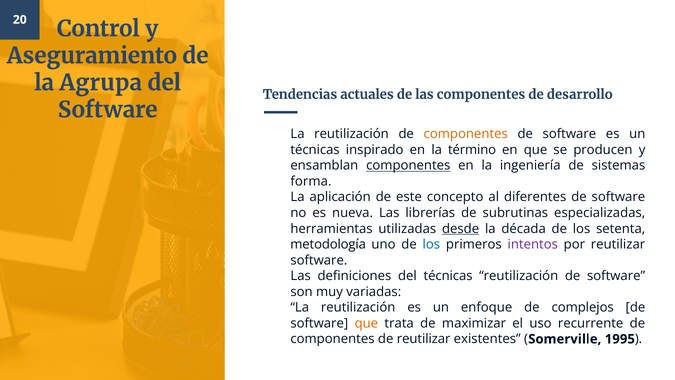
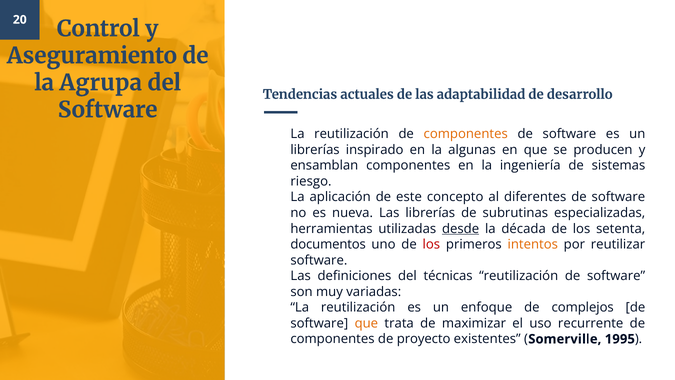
las componentes: componentes -> adaptabilidad
técnicas at (315, 150): técnicas -> librerías
término: término -> algunas
componentes at (408, 165) underline: present -> none
forma: forma -> riesgo
metodología: metodología -> documentos
los at (431, 244) colour: blue -> red
intentos colour: purple -> orange
de reutilizar: reutilizar -> proyecto
